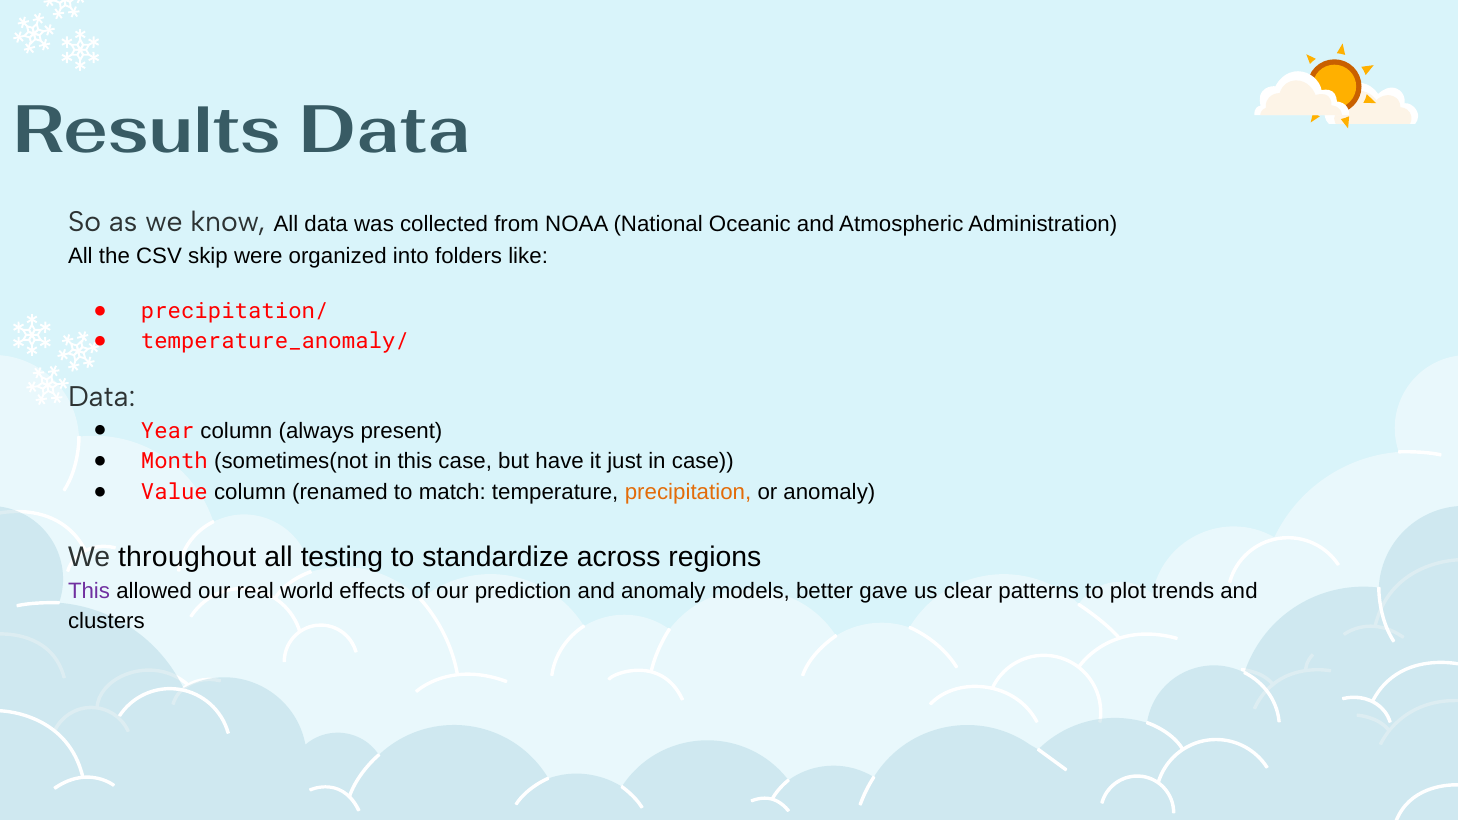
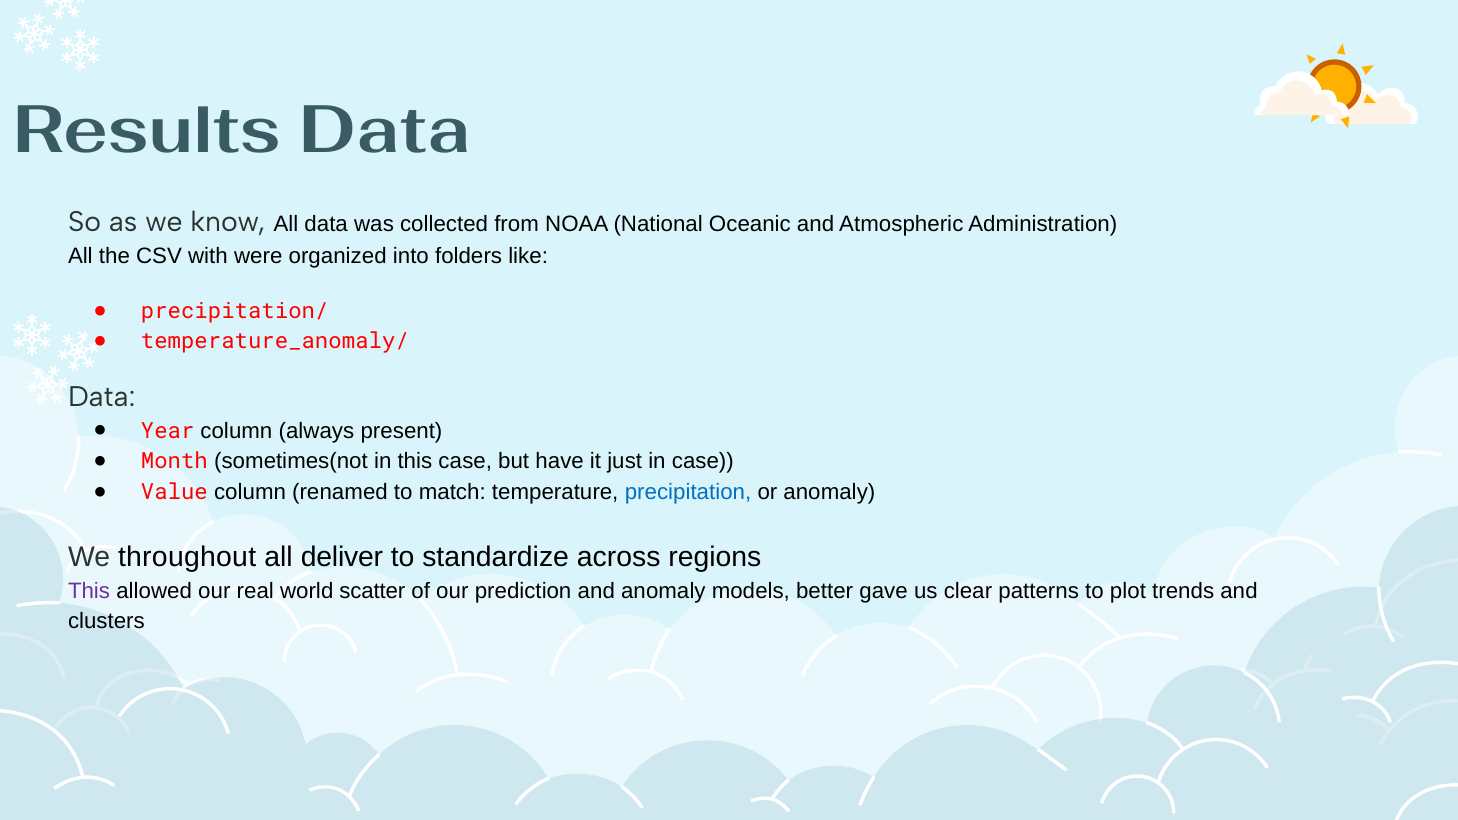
skip: skip -> with
precipitation colour: orange -> blue
testing: testing -> deliver
effects: effects -> scatter
